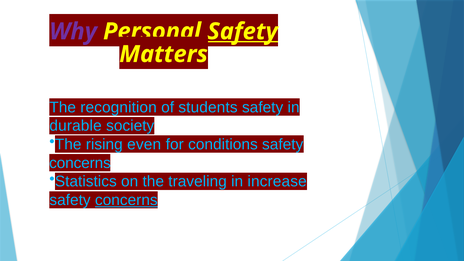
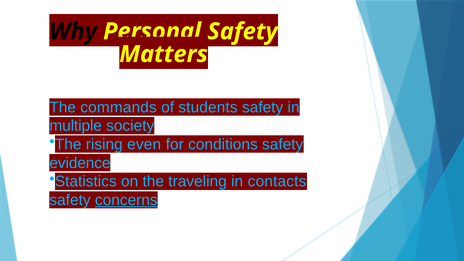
Why colour: purple -> black
Safety at (243, 31) underline: present -> none
recognition: recognition -> commands
durable: durable -> multiple
concerns at (80, 163): concerns -> evidence
increase: increase -> contacts
